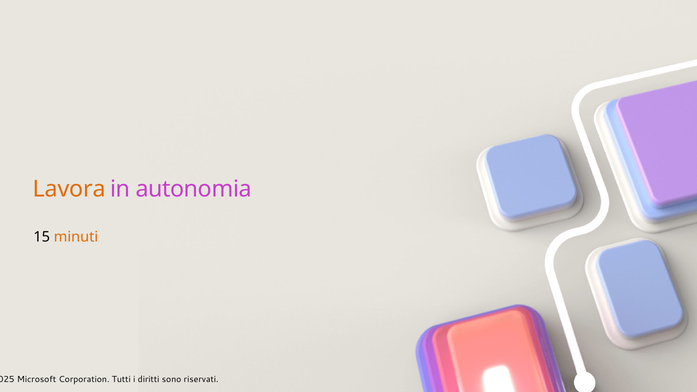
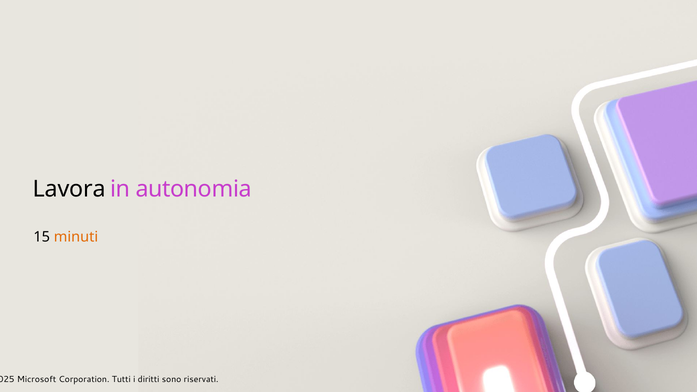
Lavora colour: orange -> black
